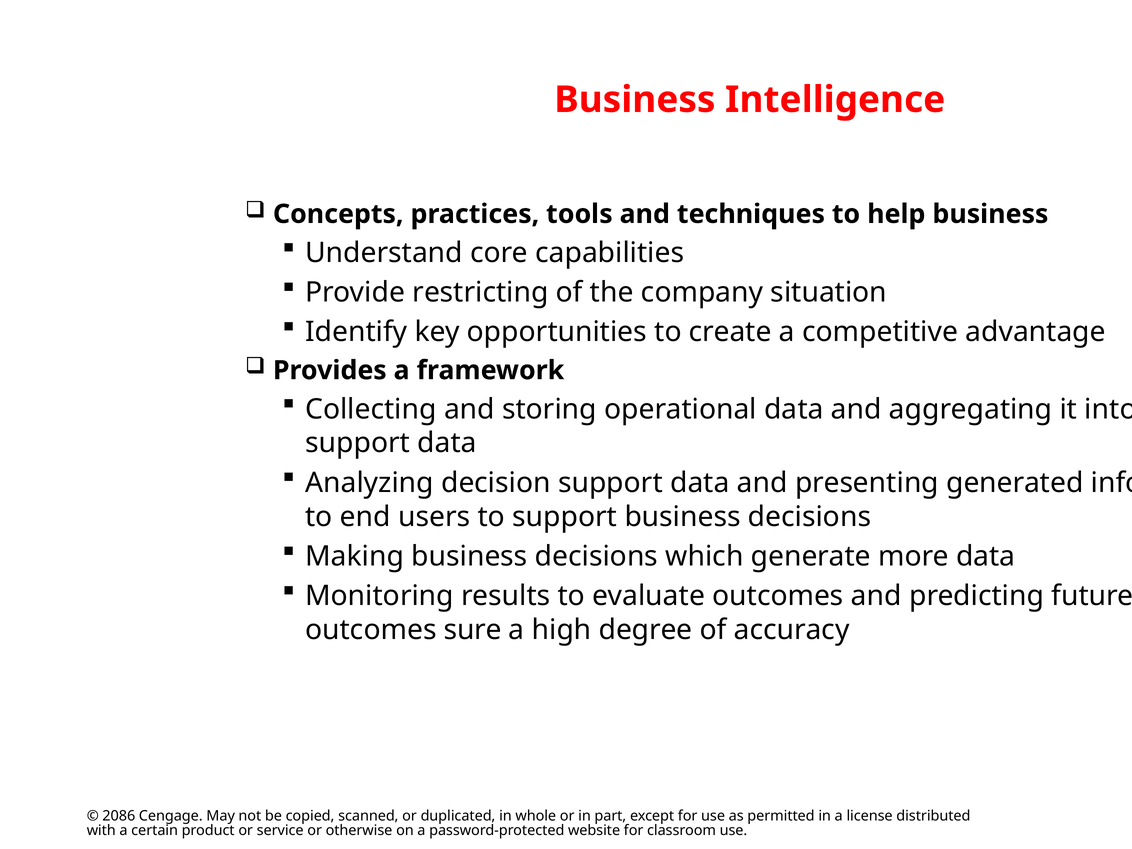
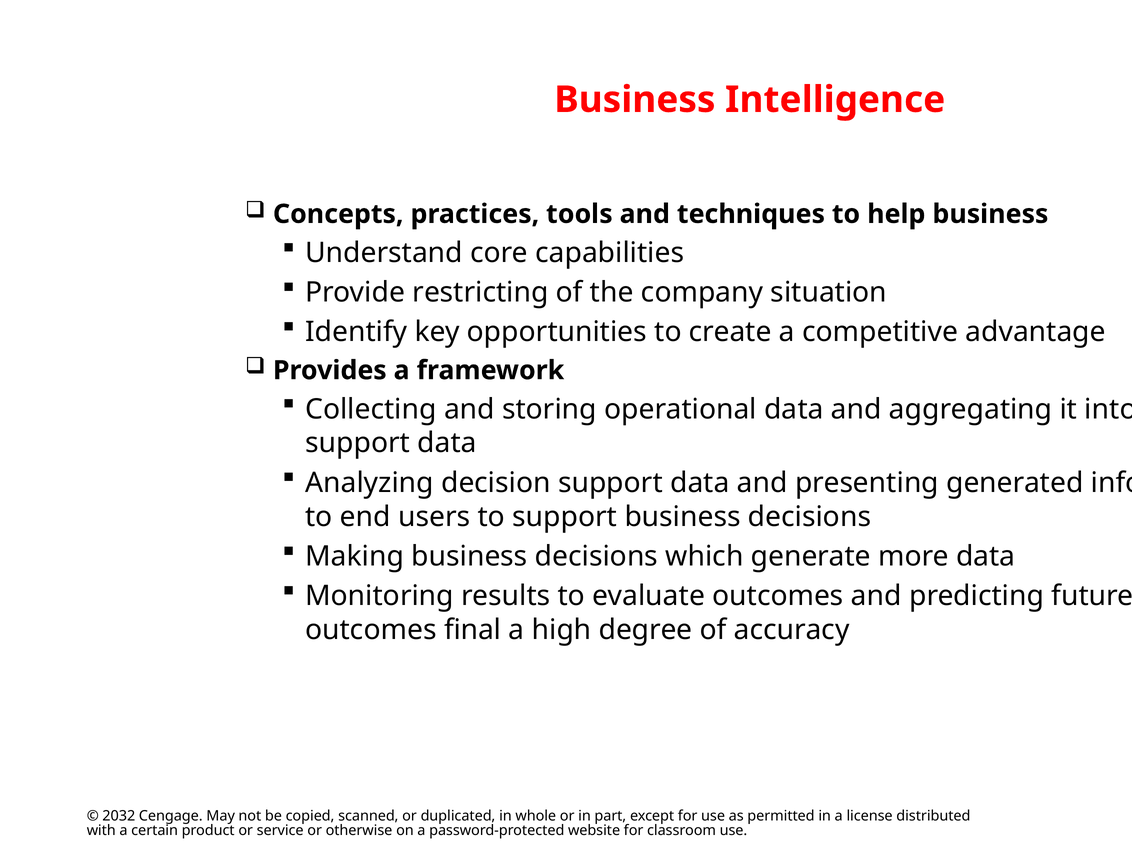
sure: sure -> final
2086: 2086 -> 2032
